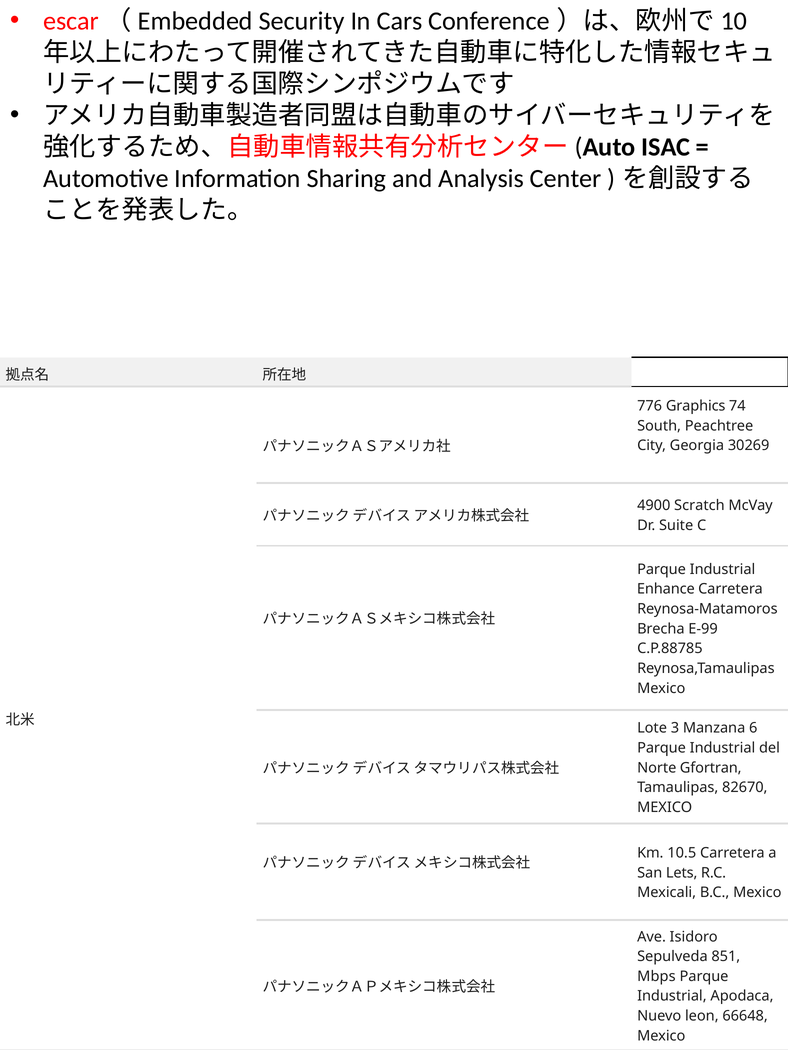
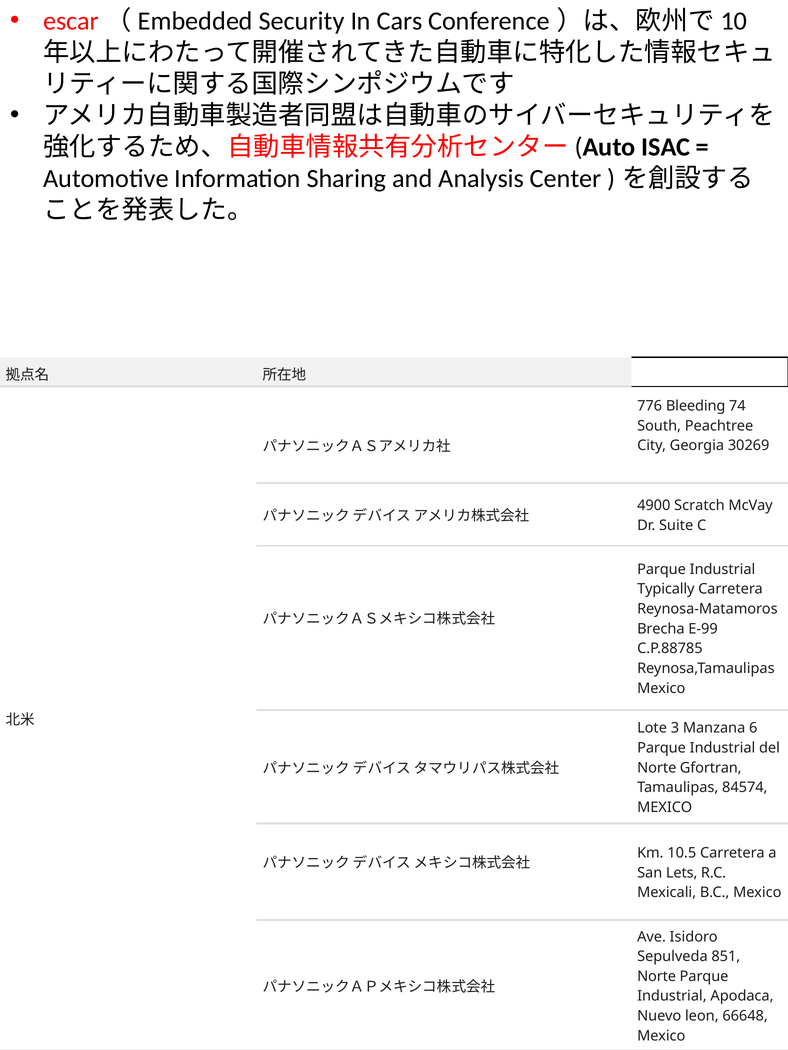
Graphics: Graphics -> Bleeding
Enhance: Enhance -> Typically
82670: 82670 -> 84574
Mbps at (656, 977): Mbps -> Norte
